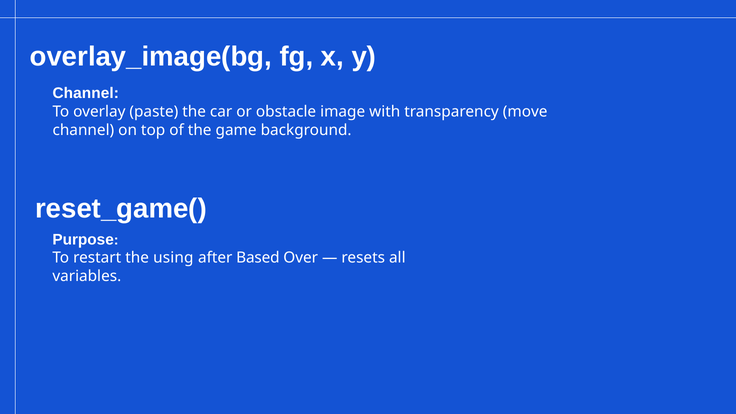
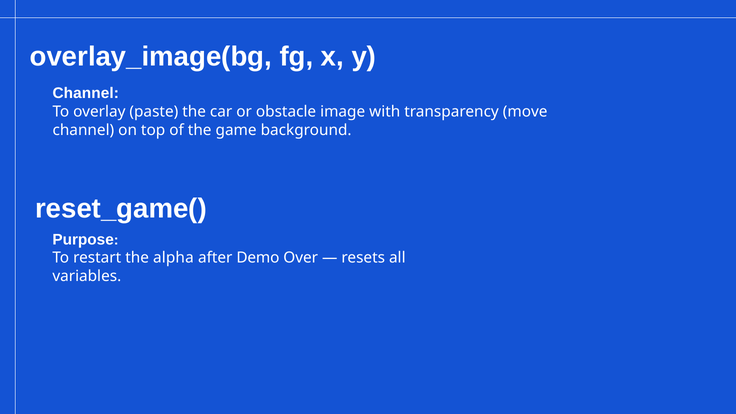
using: using -> alpha
Based: Based -> Demo
